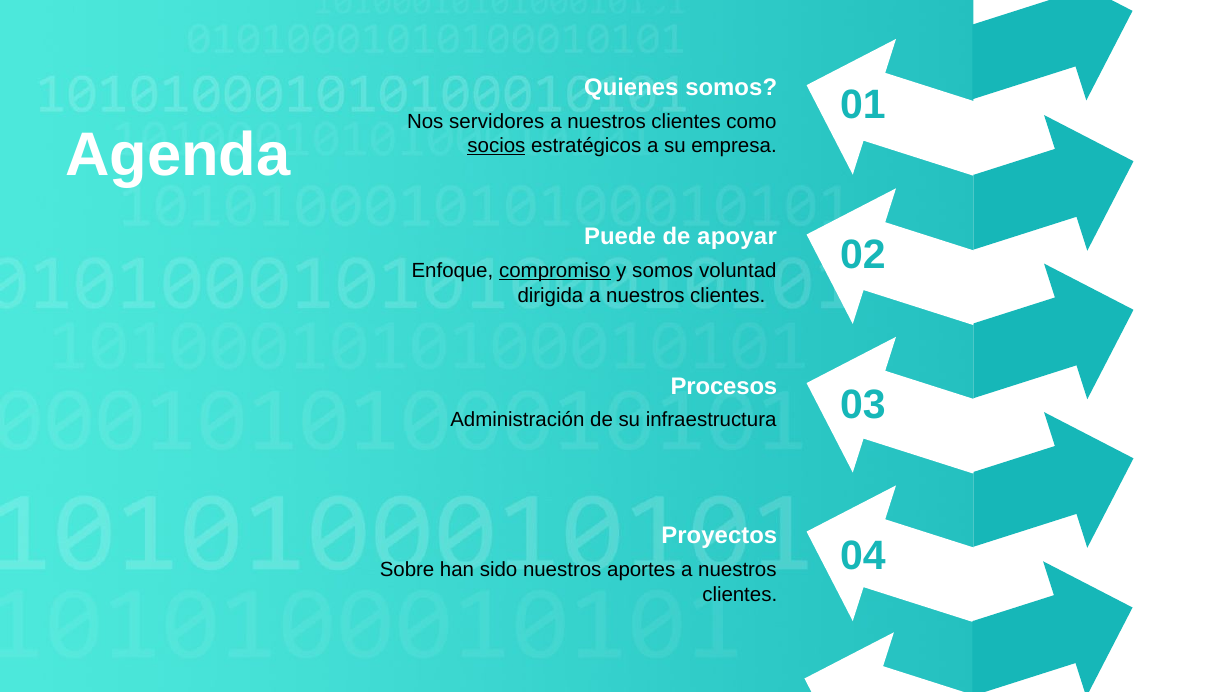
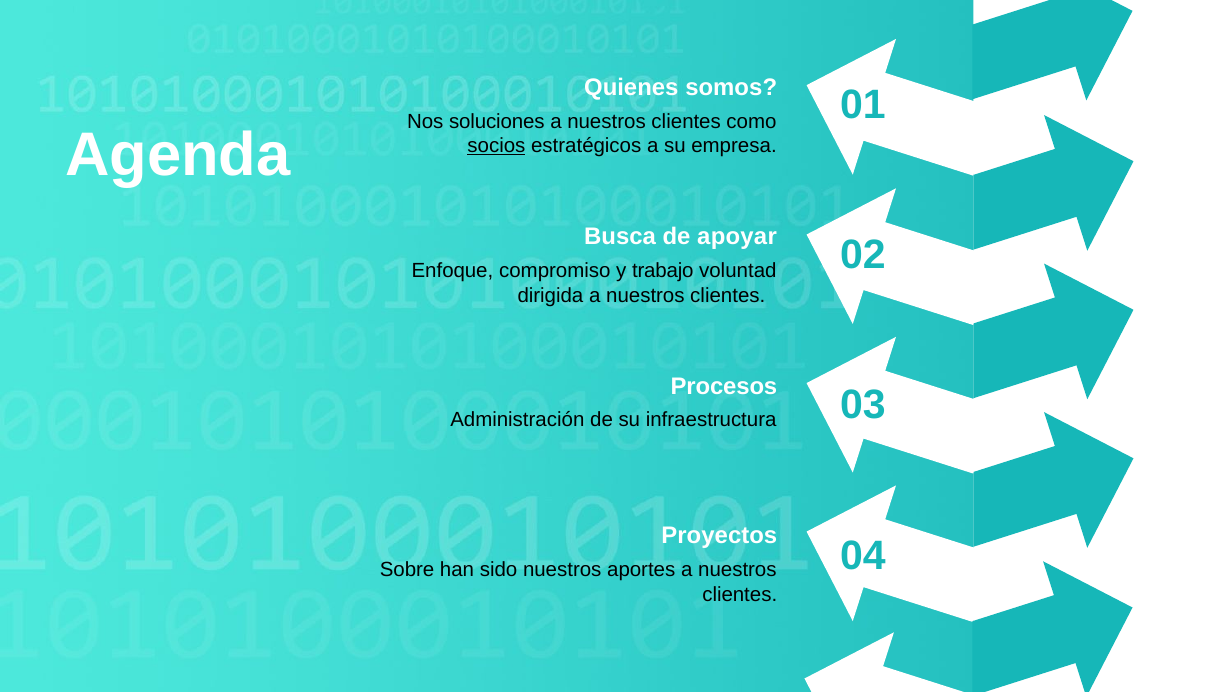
servidores: servidores -> soluciones
Puede: Puede -> Busca
compromiso underline: present -> none
y somos: somos -> trabajo
